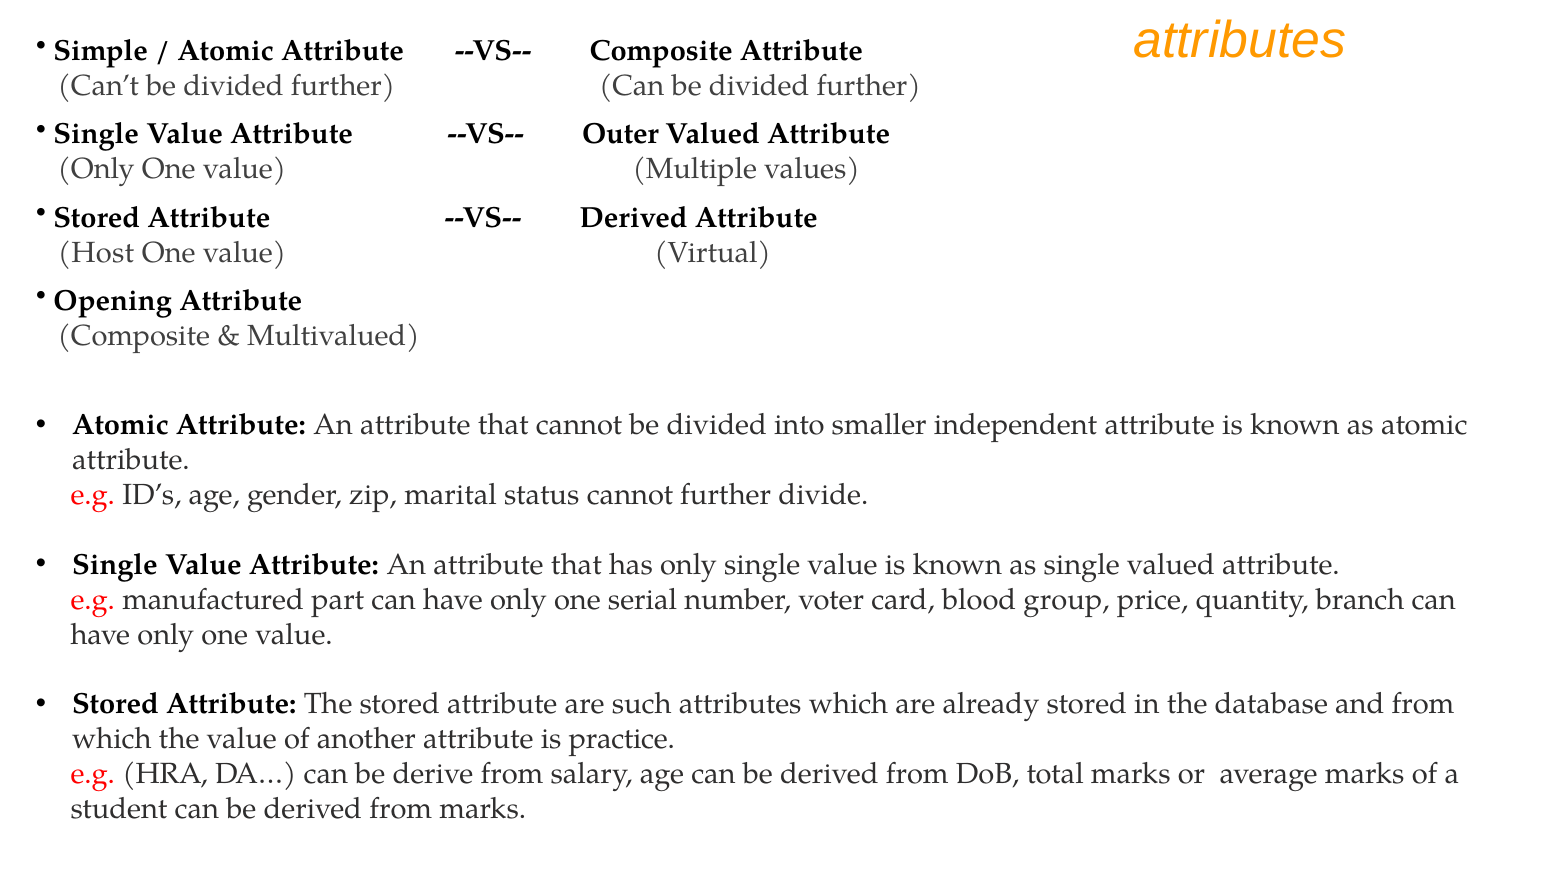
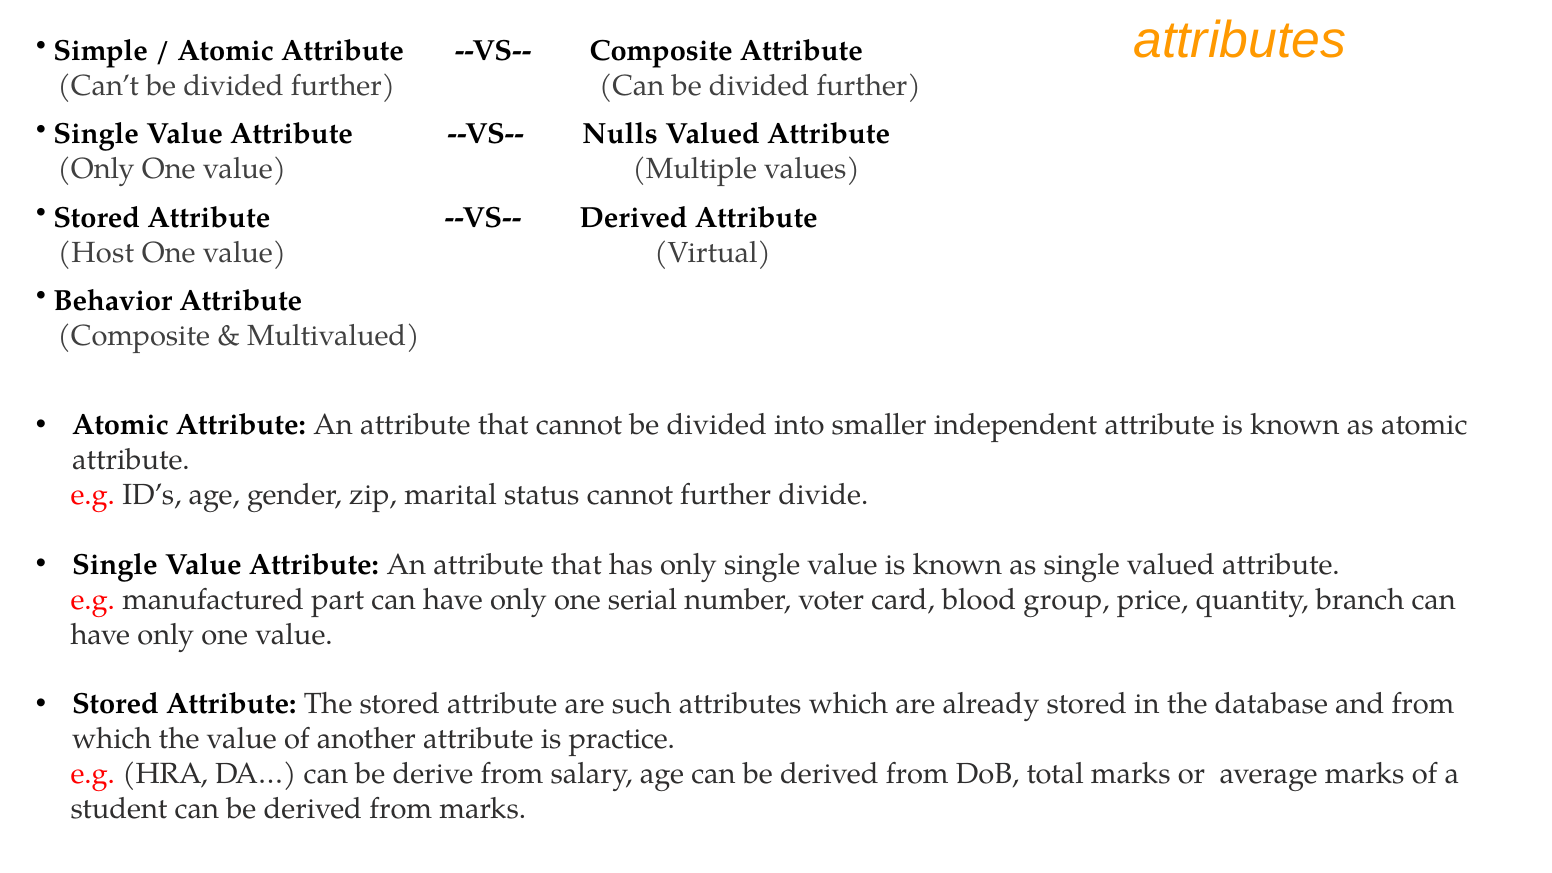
Outer: Outer -> Nulls
Opening: Opening -> Behavior
